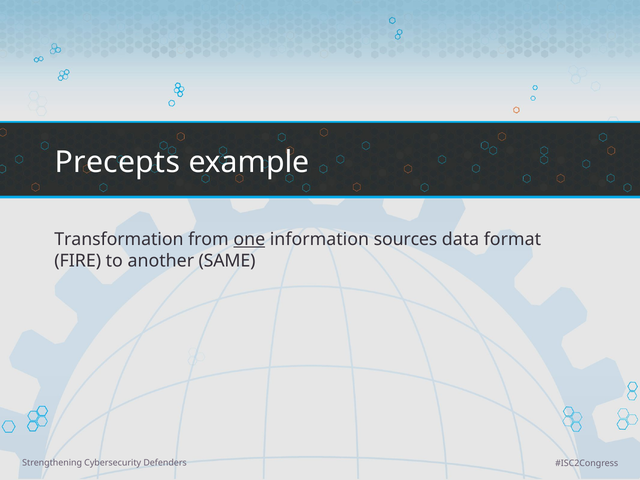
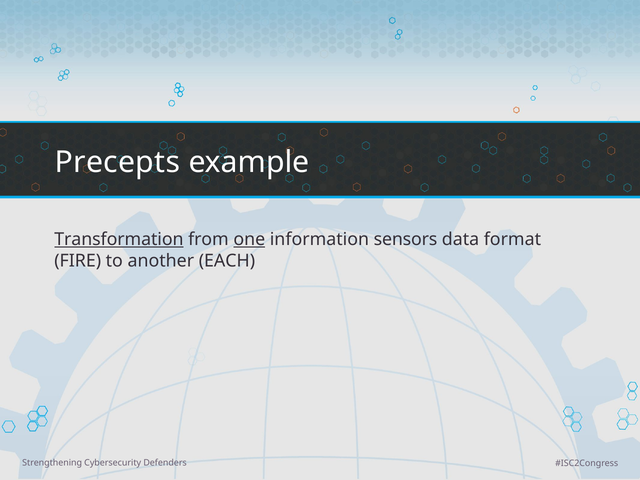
Transformation underline: none -> present
sources: sources -> sensors
SAME: SAME -> EACH
